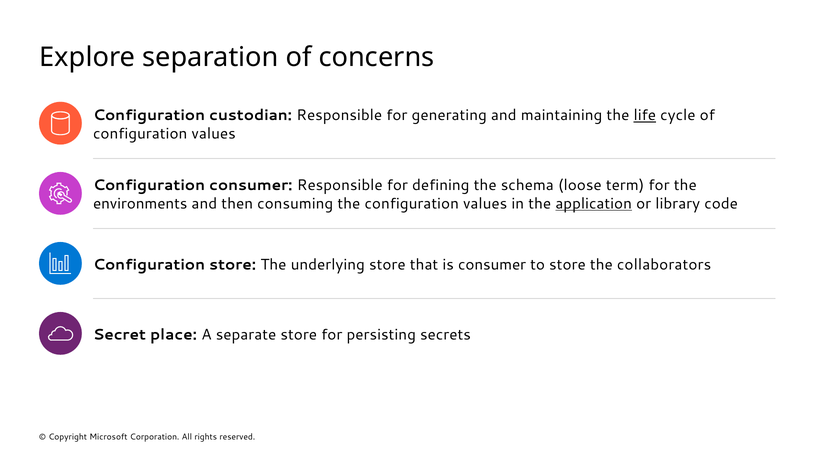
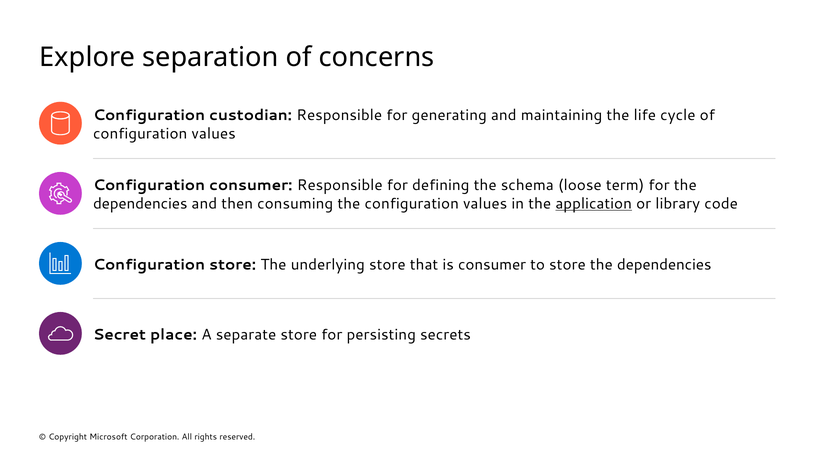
life underline: present -> none
environments at (140, 204): environments -> dependencies
store the collaborators: collaborators -> dependencies
